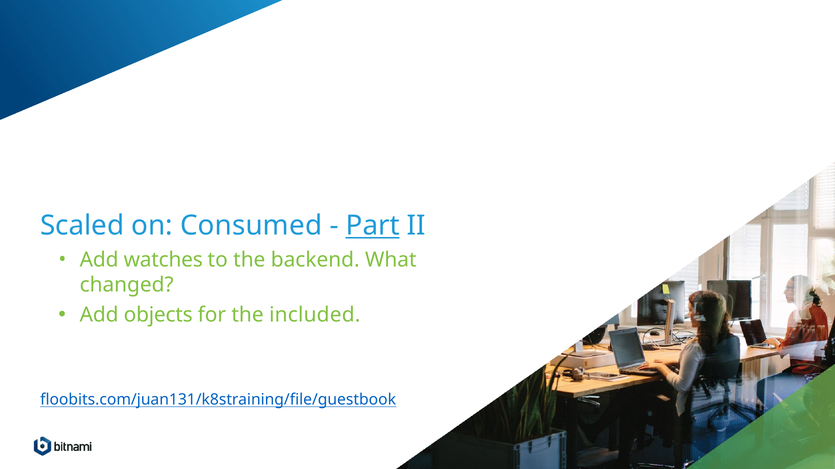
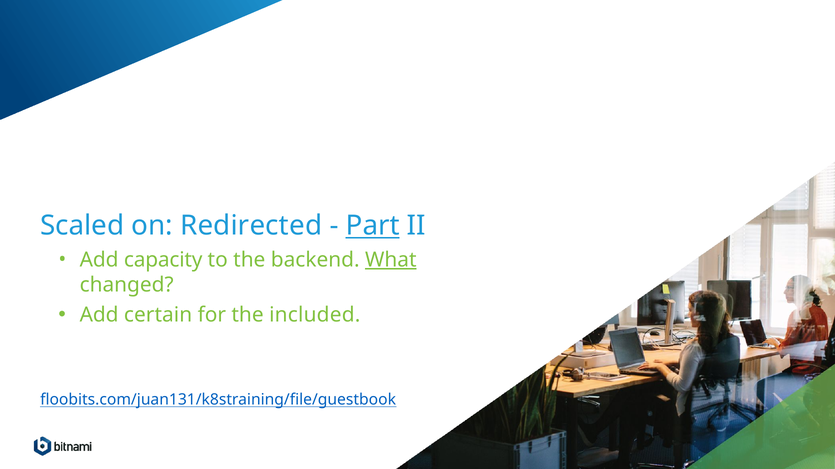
Consumed: Consumed -> Redirected
watches: watches -> capacity
What underline: none -> present
objects: objects -> certain
